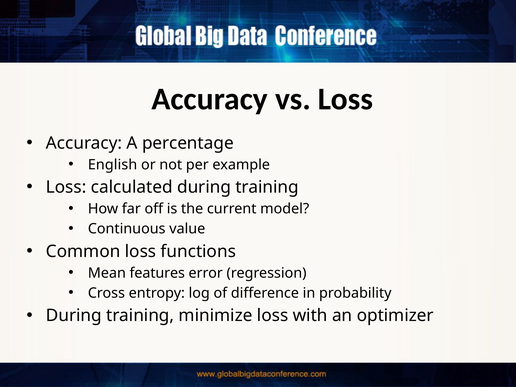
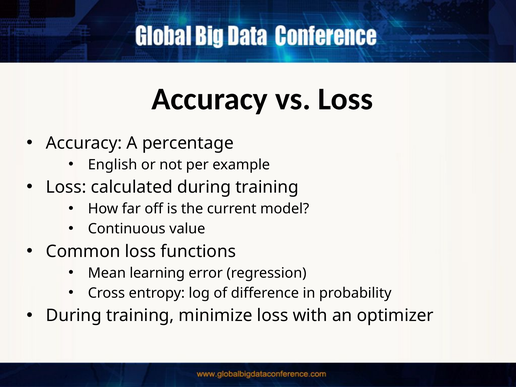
features: features -> learning
